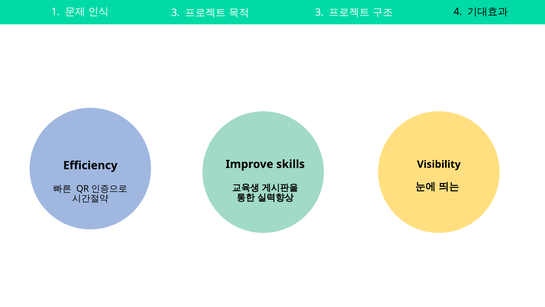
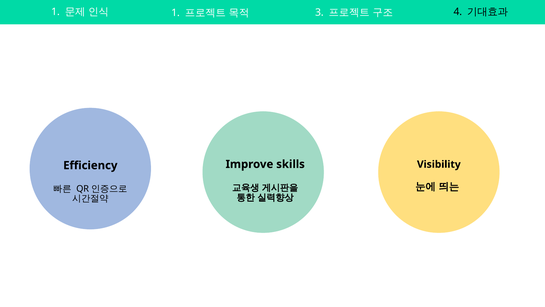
3 at (176, 13): 3 -> 1
